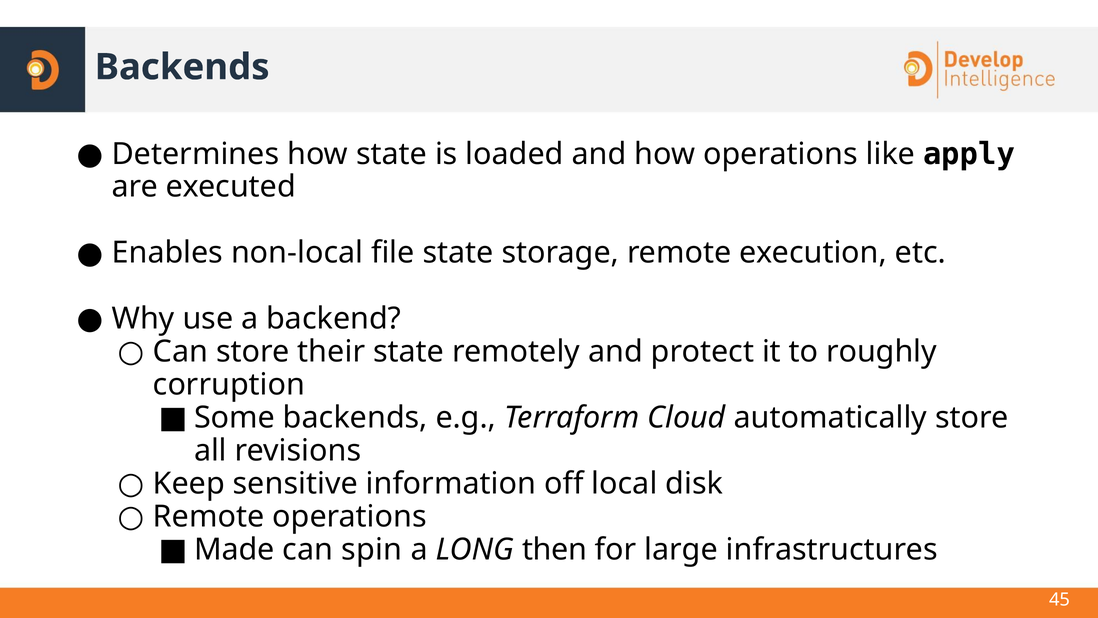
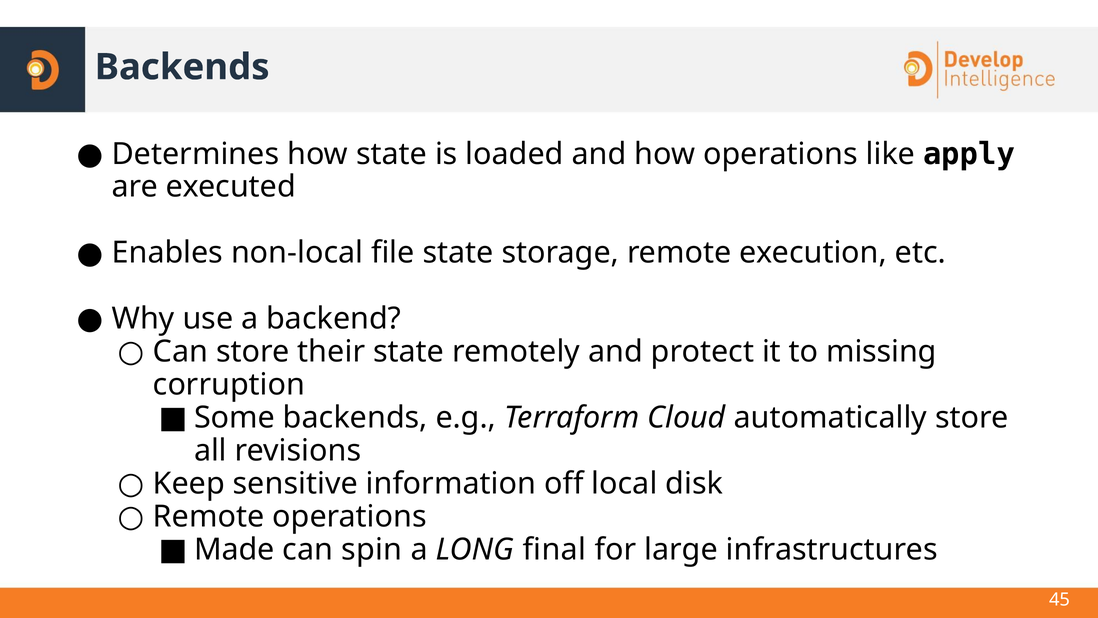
roughly: roughly -> missing
then: then -> final
